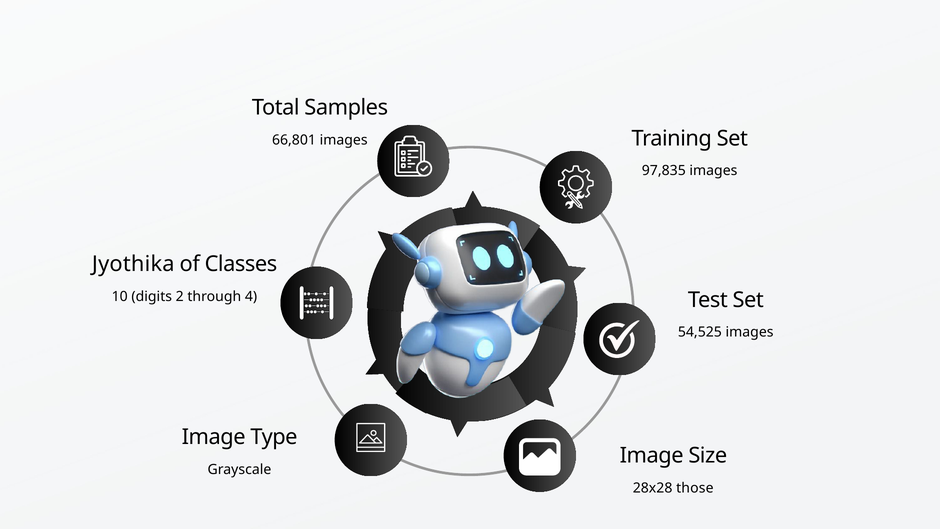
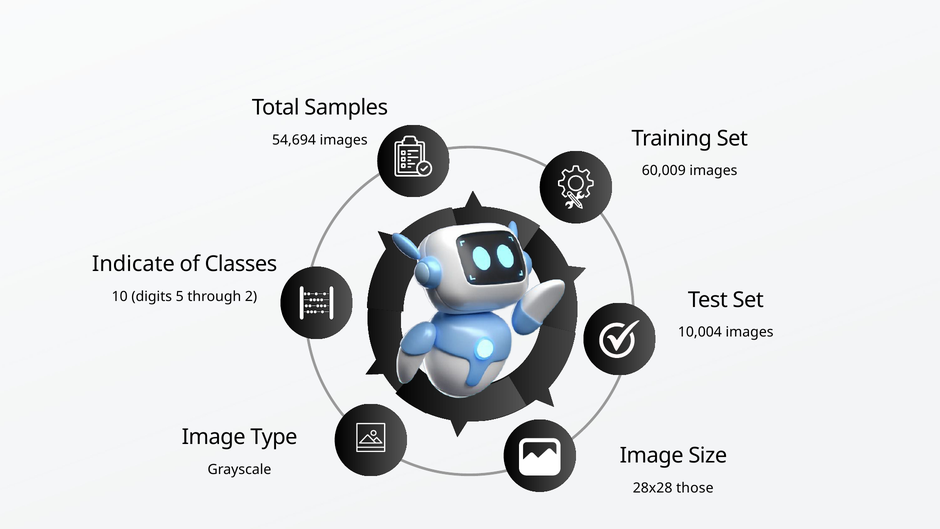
66,801: 66,801 -> 54,694
97,835: 97,835 -> 60,009
Jyothika: Jyothika -> Indicate
2: 2 -> 5
4: 4 -> 2
54,525: 54,525 -> 10,004
